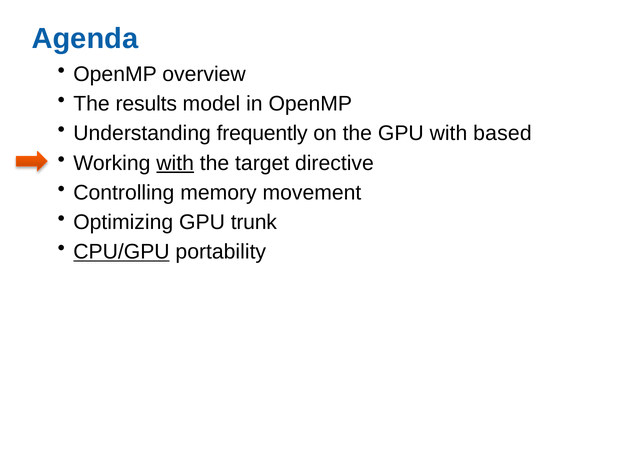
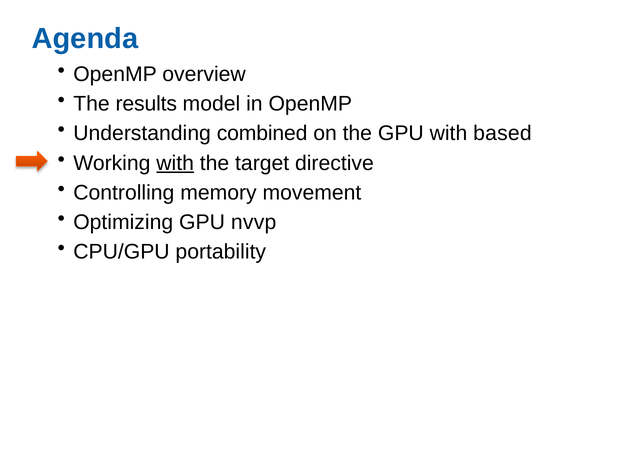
frequently: frequently -> combined
trunk: trunk -> nvvp
CPU/GPU underline: present -> none
